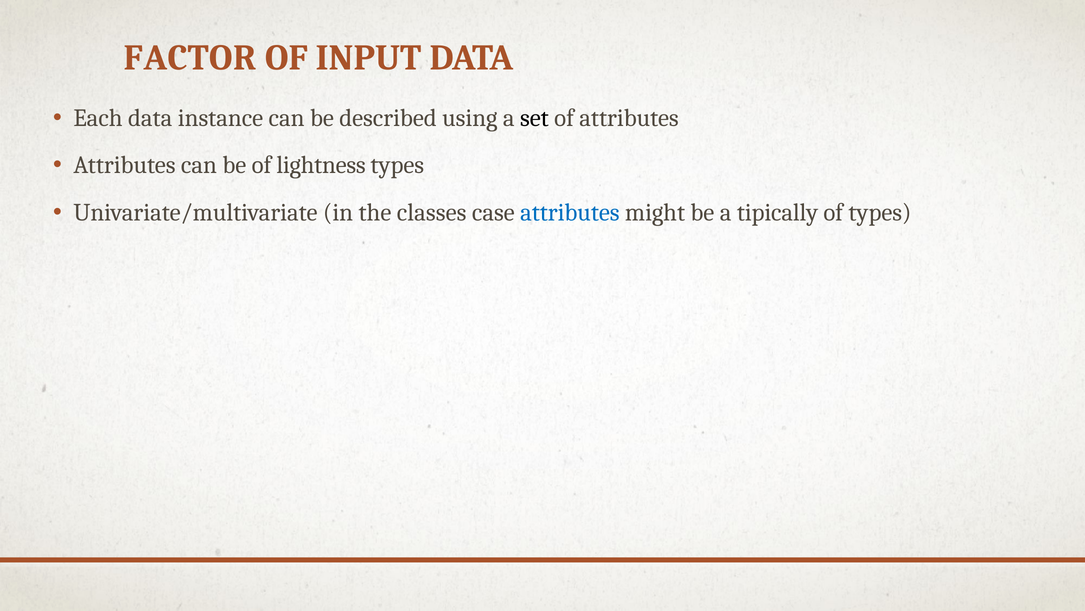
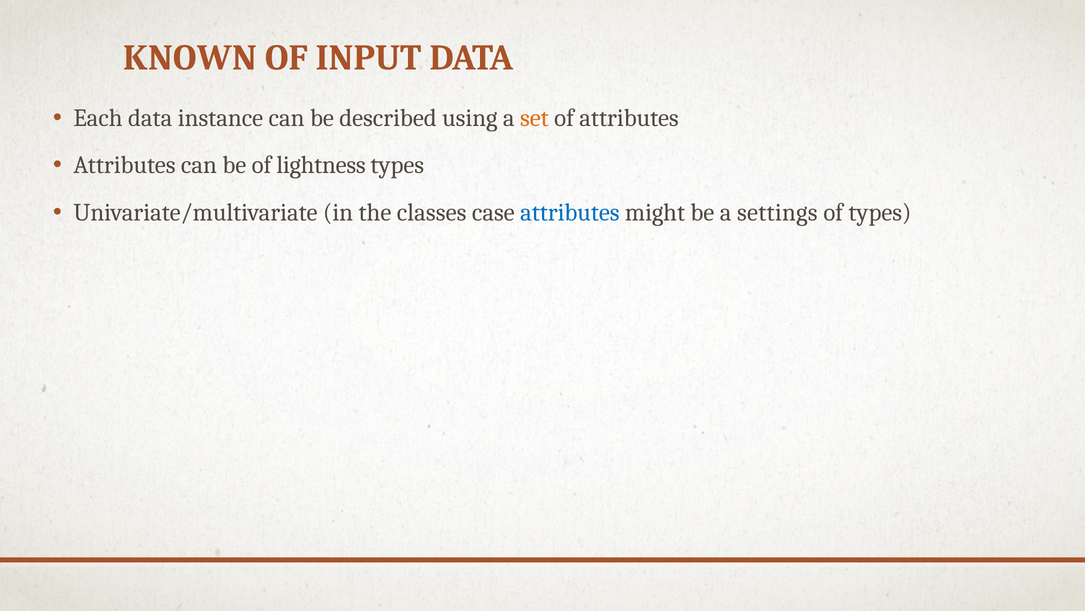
FACTOR: FACTOR -> KNOWN
set colour: black -> orange
tipically: tipically -> settings
